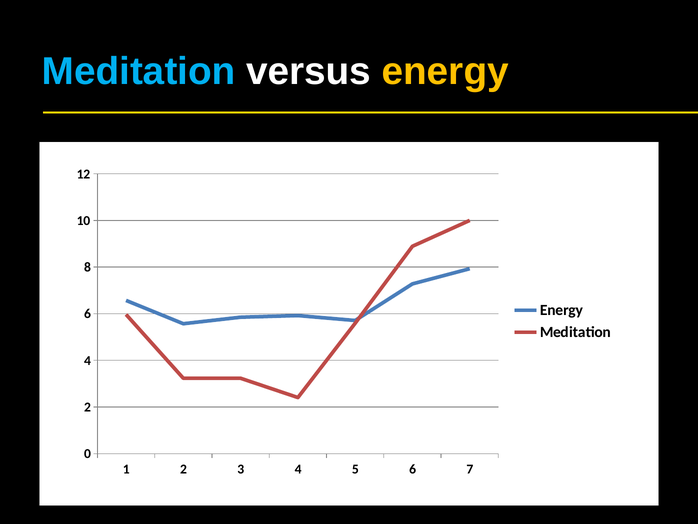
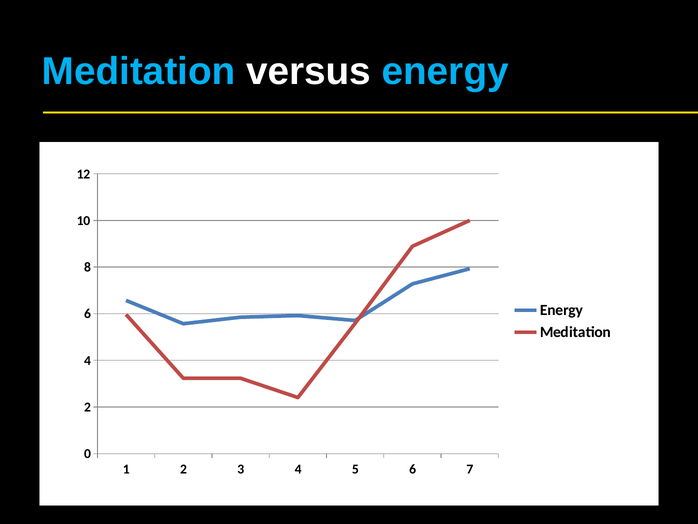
energy at (445, 71) colour: yellow -> light blue
